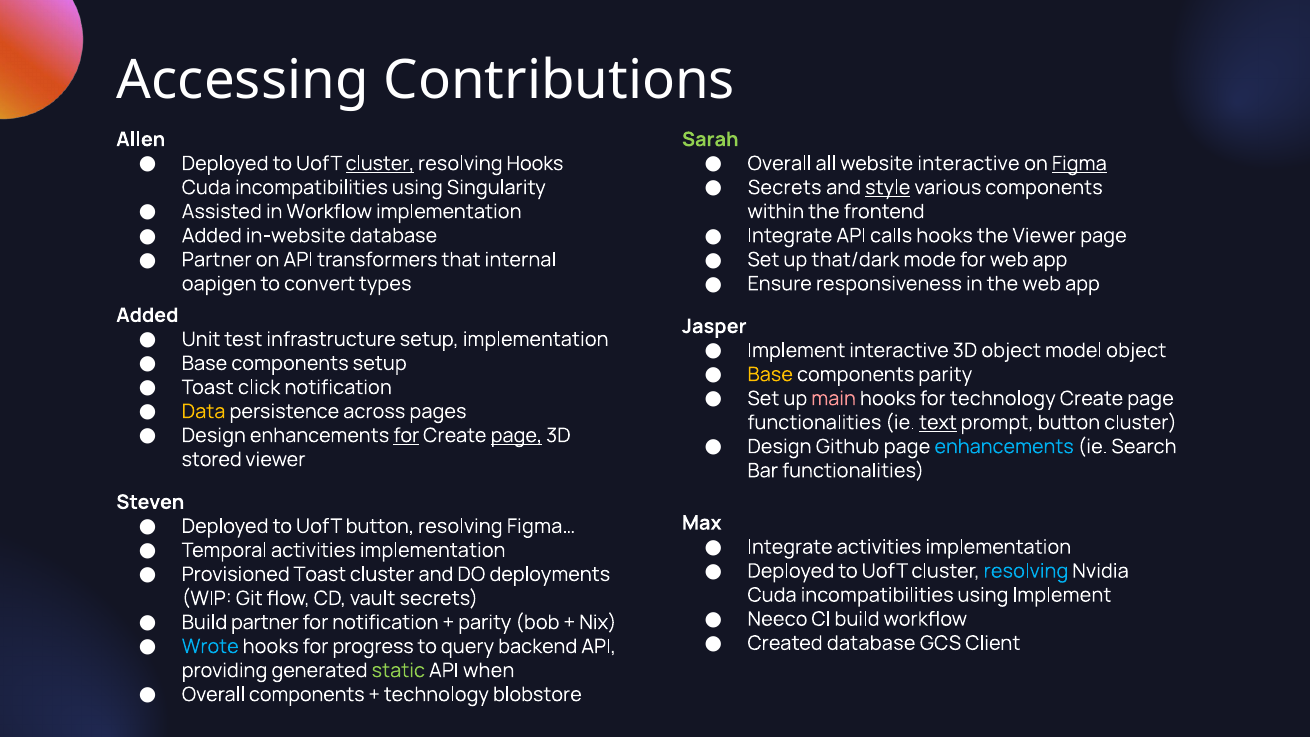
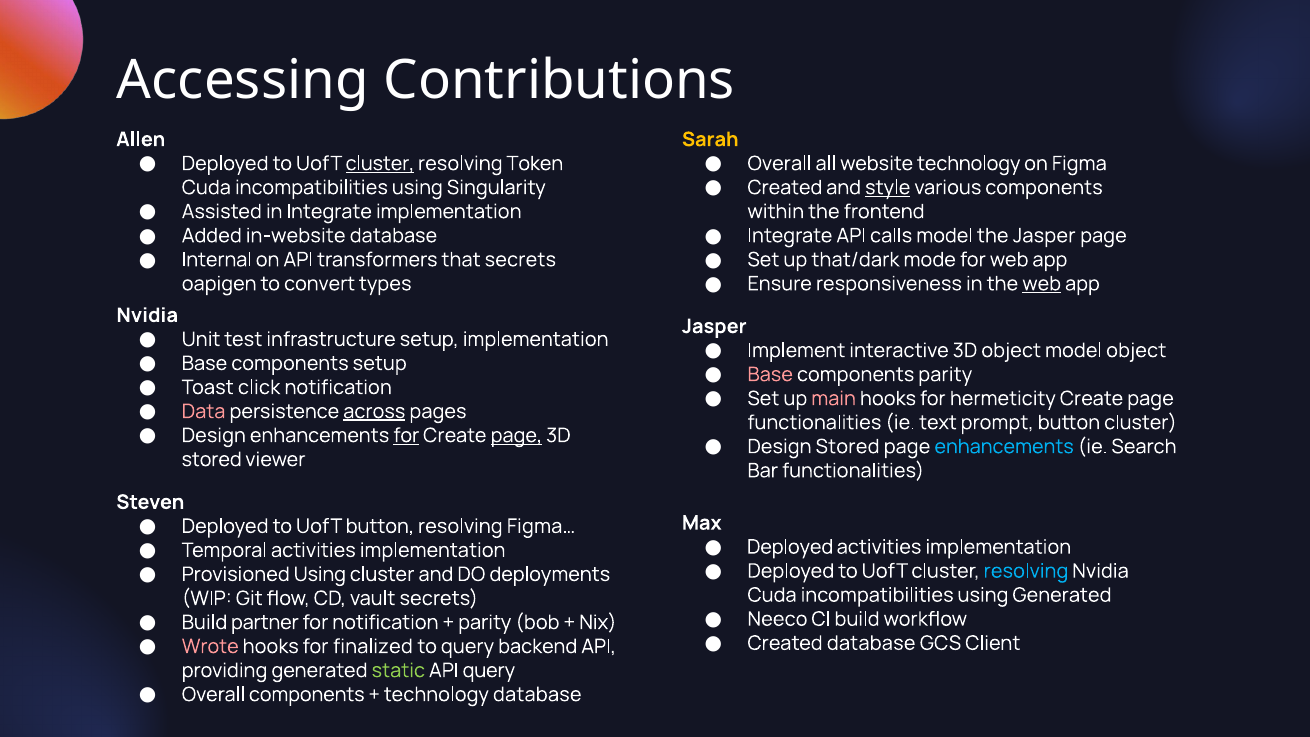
Sarah colour: light green -> yellow
resolving Hooks: Hooks -> Token
website interactive: interactive -> technology
Figma underline: present -> none
Secrets at (785, 188): Secrets -> Created
in Workflow: Workflow -> Integrate
calls hooks: hooks -> model
the Viewer: Viewer -> Jasper
Partner at (217, 260): Partner -> Internal
that internal: internal -> secrets
web at (1042, 284) underline: none -> present
Added at (147, 315): Added -> Nvidia
Base at (770, 374) colour: yellow -> pink
for technology: technology -> hermeticity
Data colour: yellow -> pink
across underline: none -> present
text underline: present -> none
Design Github: Github -> Stored
Integrate at (790, 547): Integrate -> Deployed
Provisioned Toast: Toast -> Using
using Implement: Implement -> Generated
Wrote colour: light blue -> pink
progress: progress -> finalized
API when: when -> query
technology blobstore: blobstore -> database
